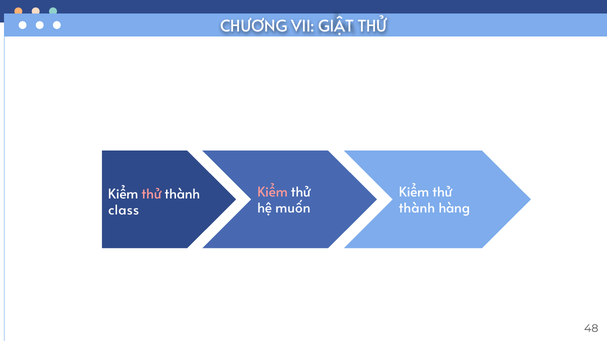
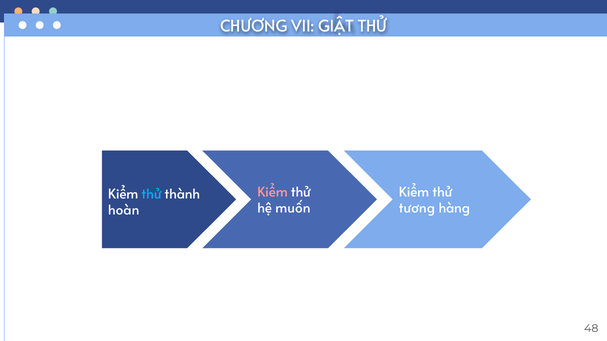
thử at (152, 195) colour: pink -> light blue
thành at (417, 209): thành -> tương
class: class -> hoàn
